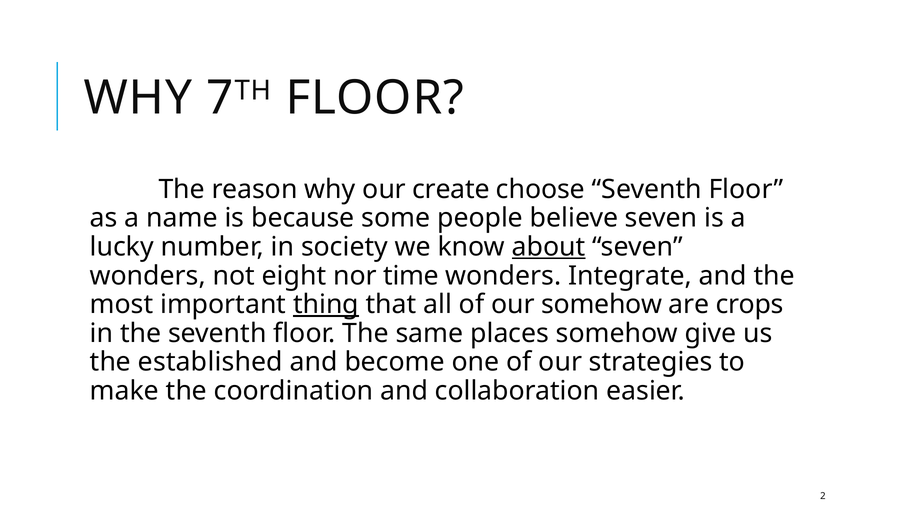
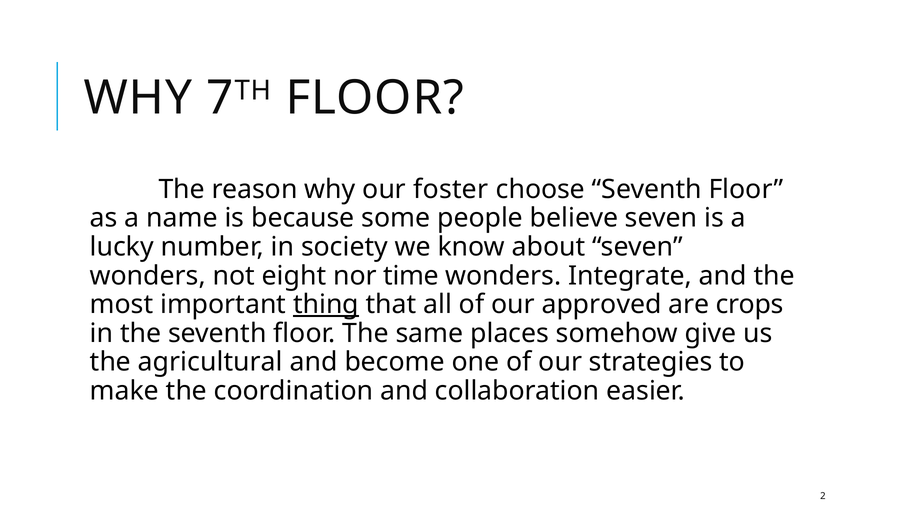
create: create -> foster
about underline: present -> none
our somehow: somehow -> approved
established: established -> agricultural
